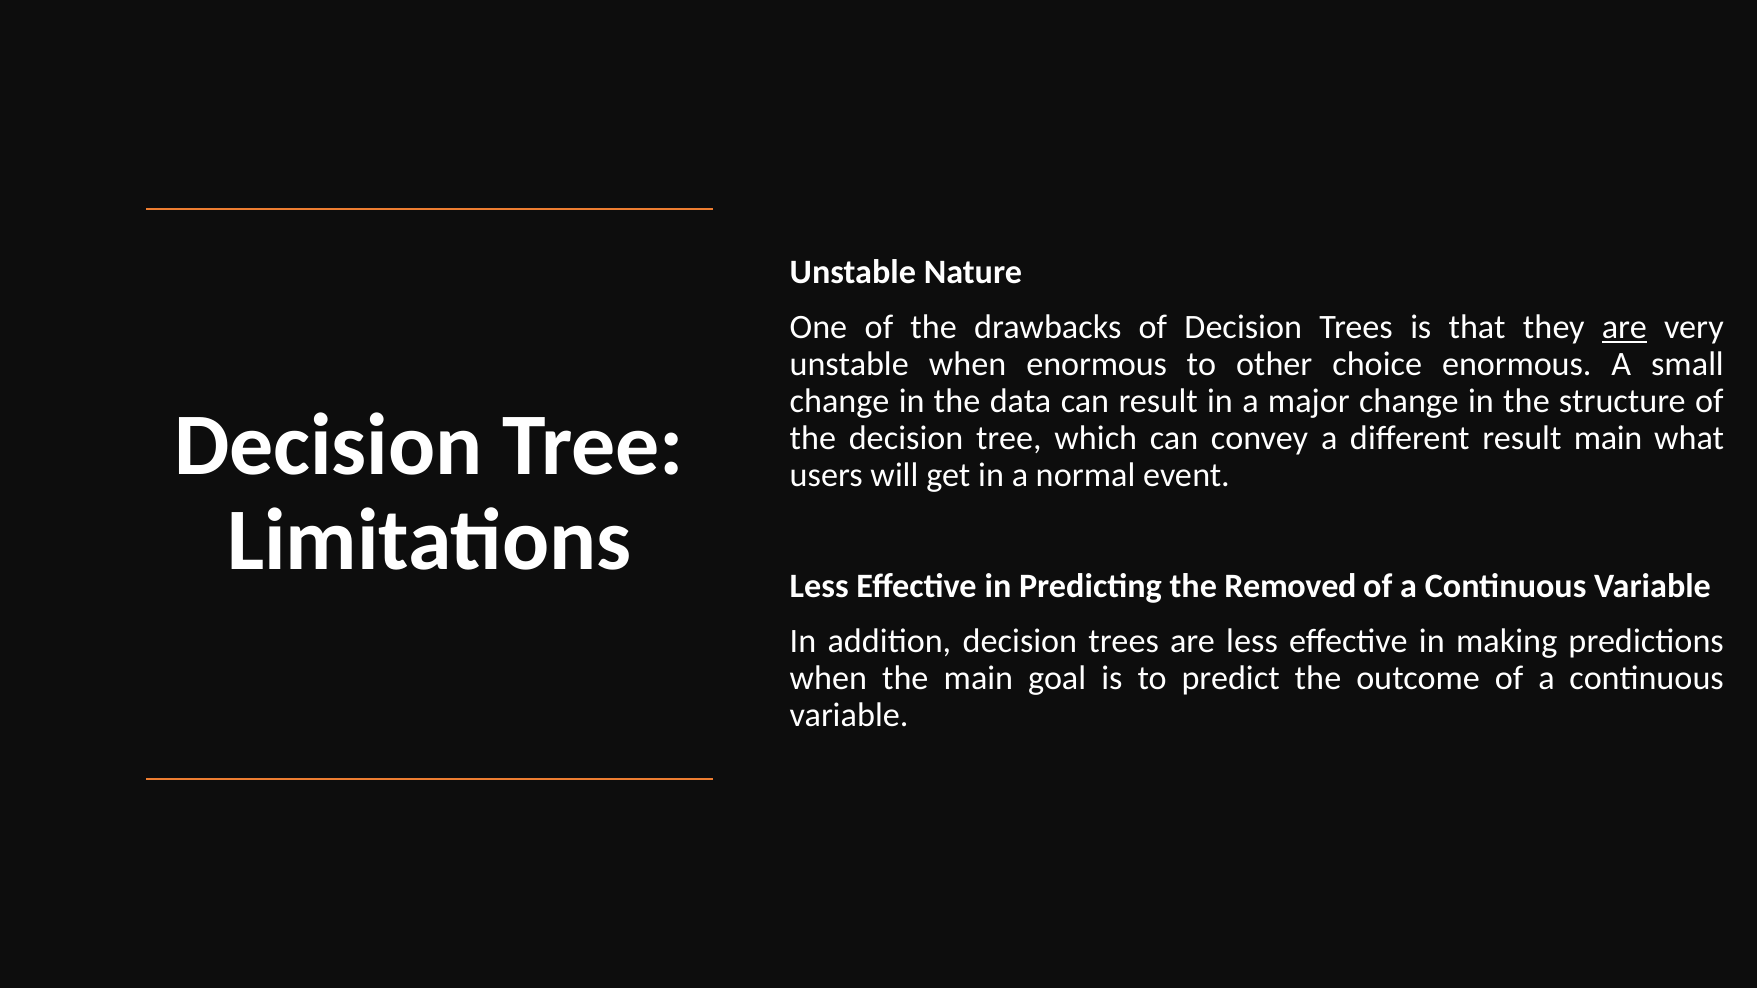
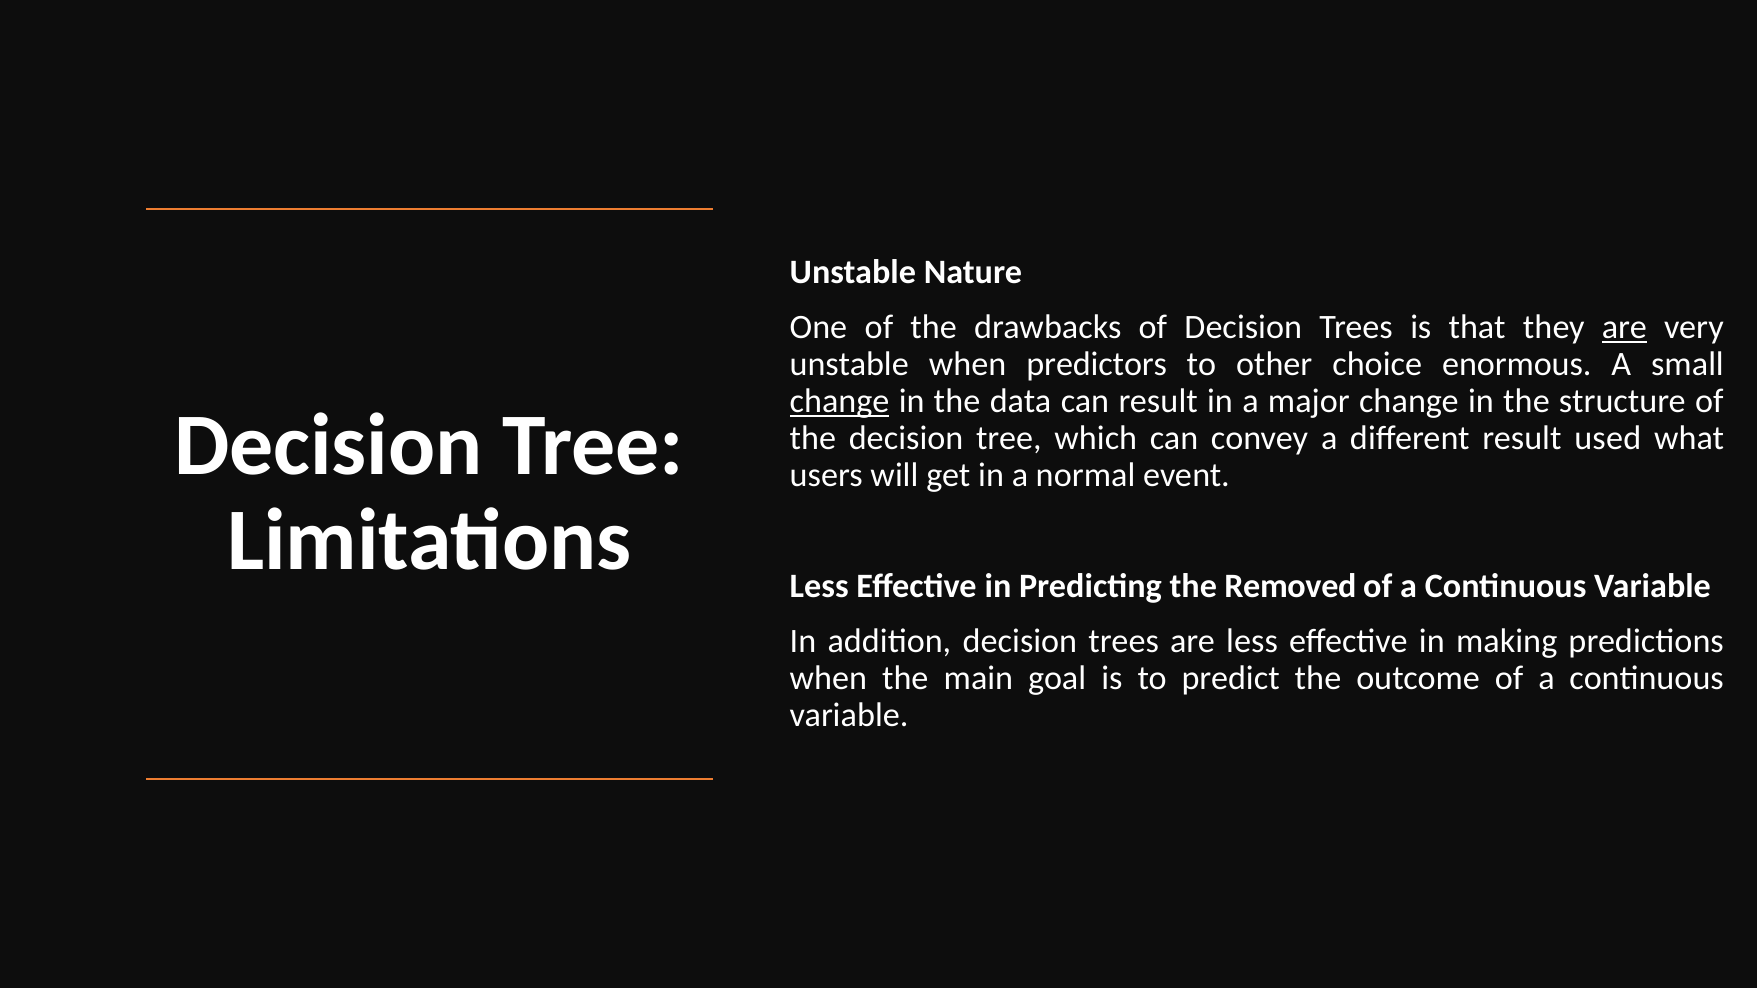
when enormous: enormous -> predictors
change at (840, 402) underline: none -> present
result main: main -> used
